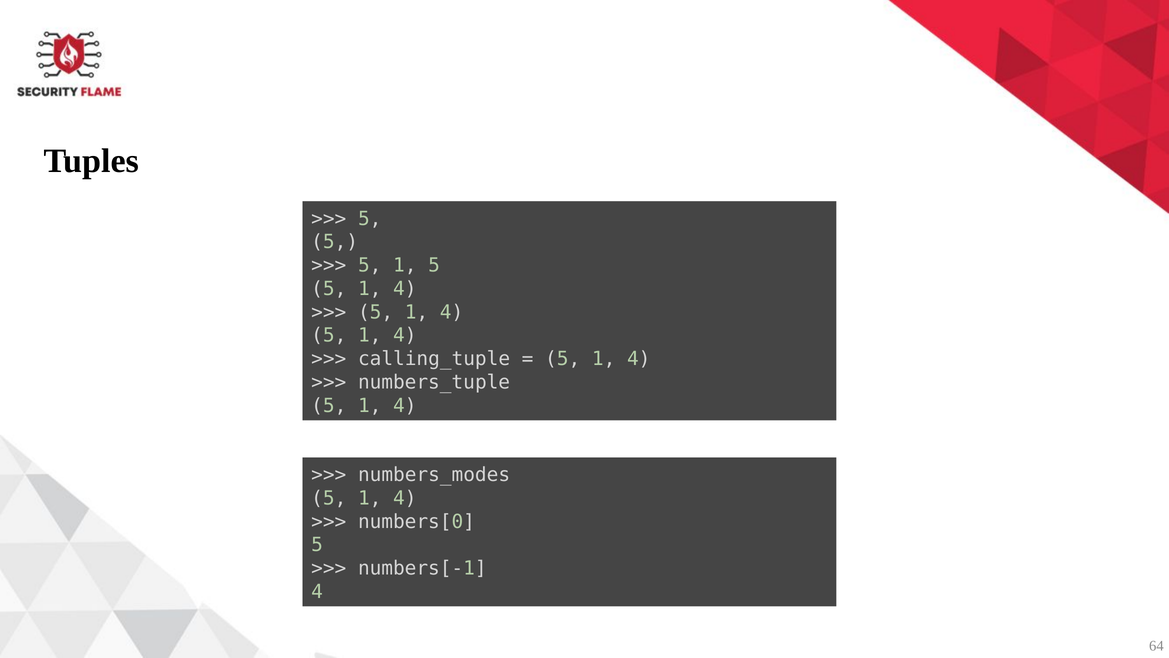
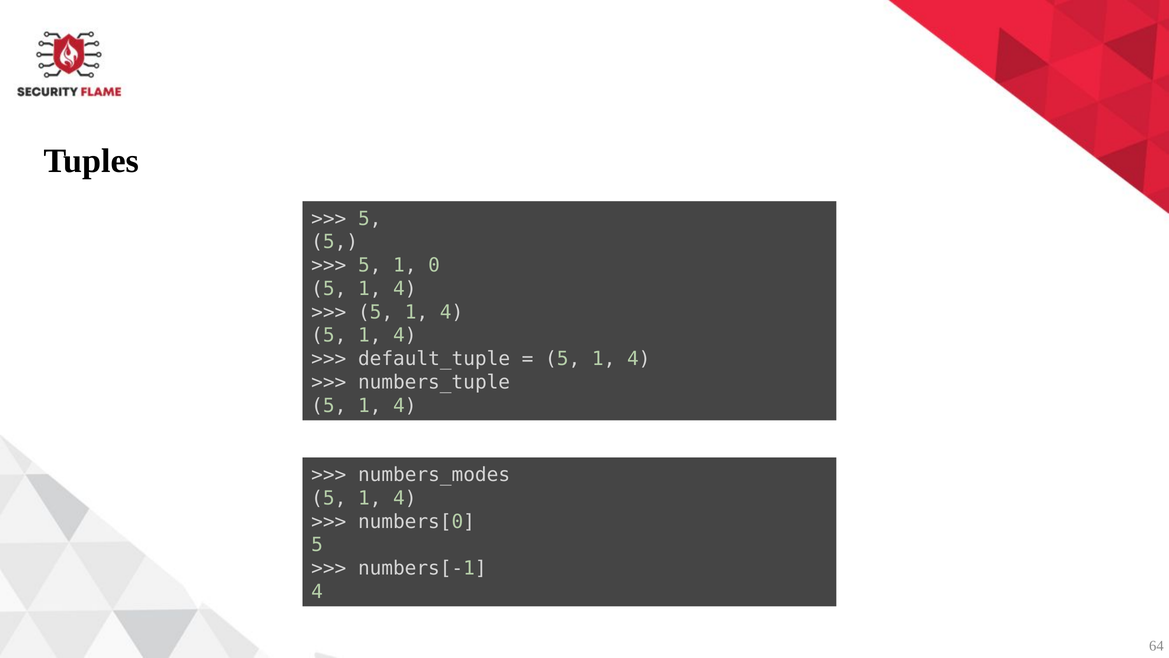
1 5: 5 -> 0
calling_tuple: calling_tuple -> default_tuple
